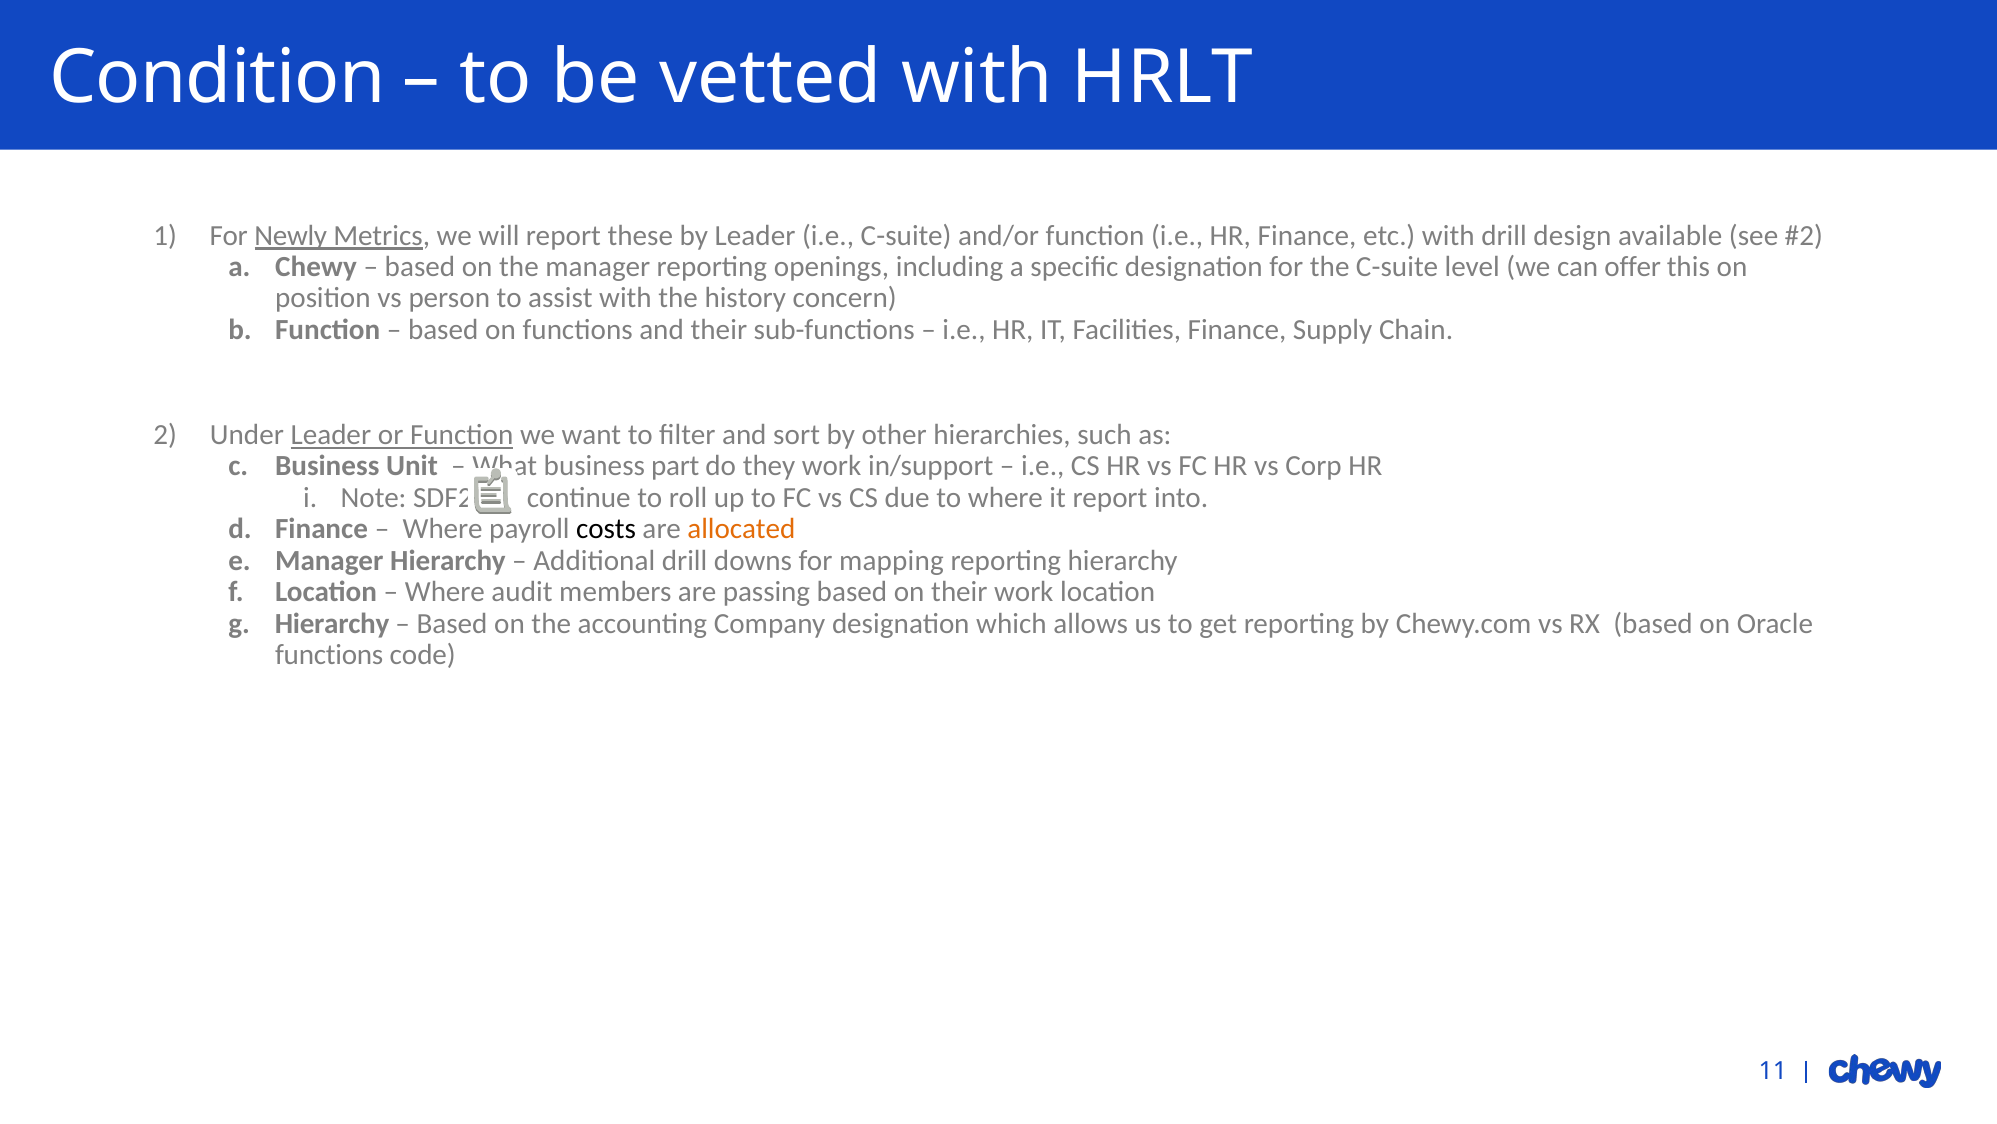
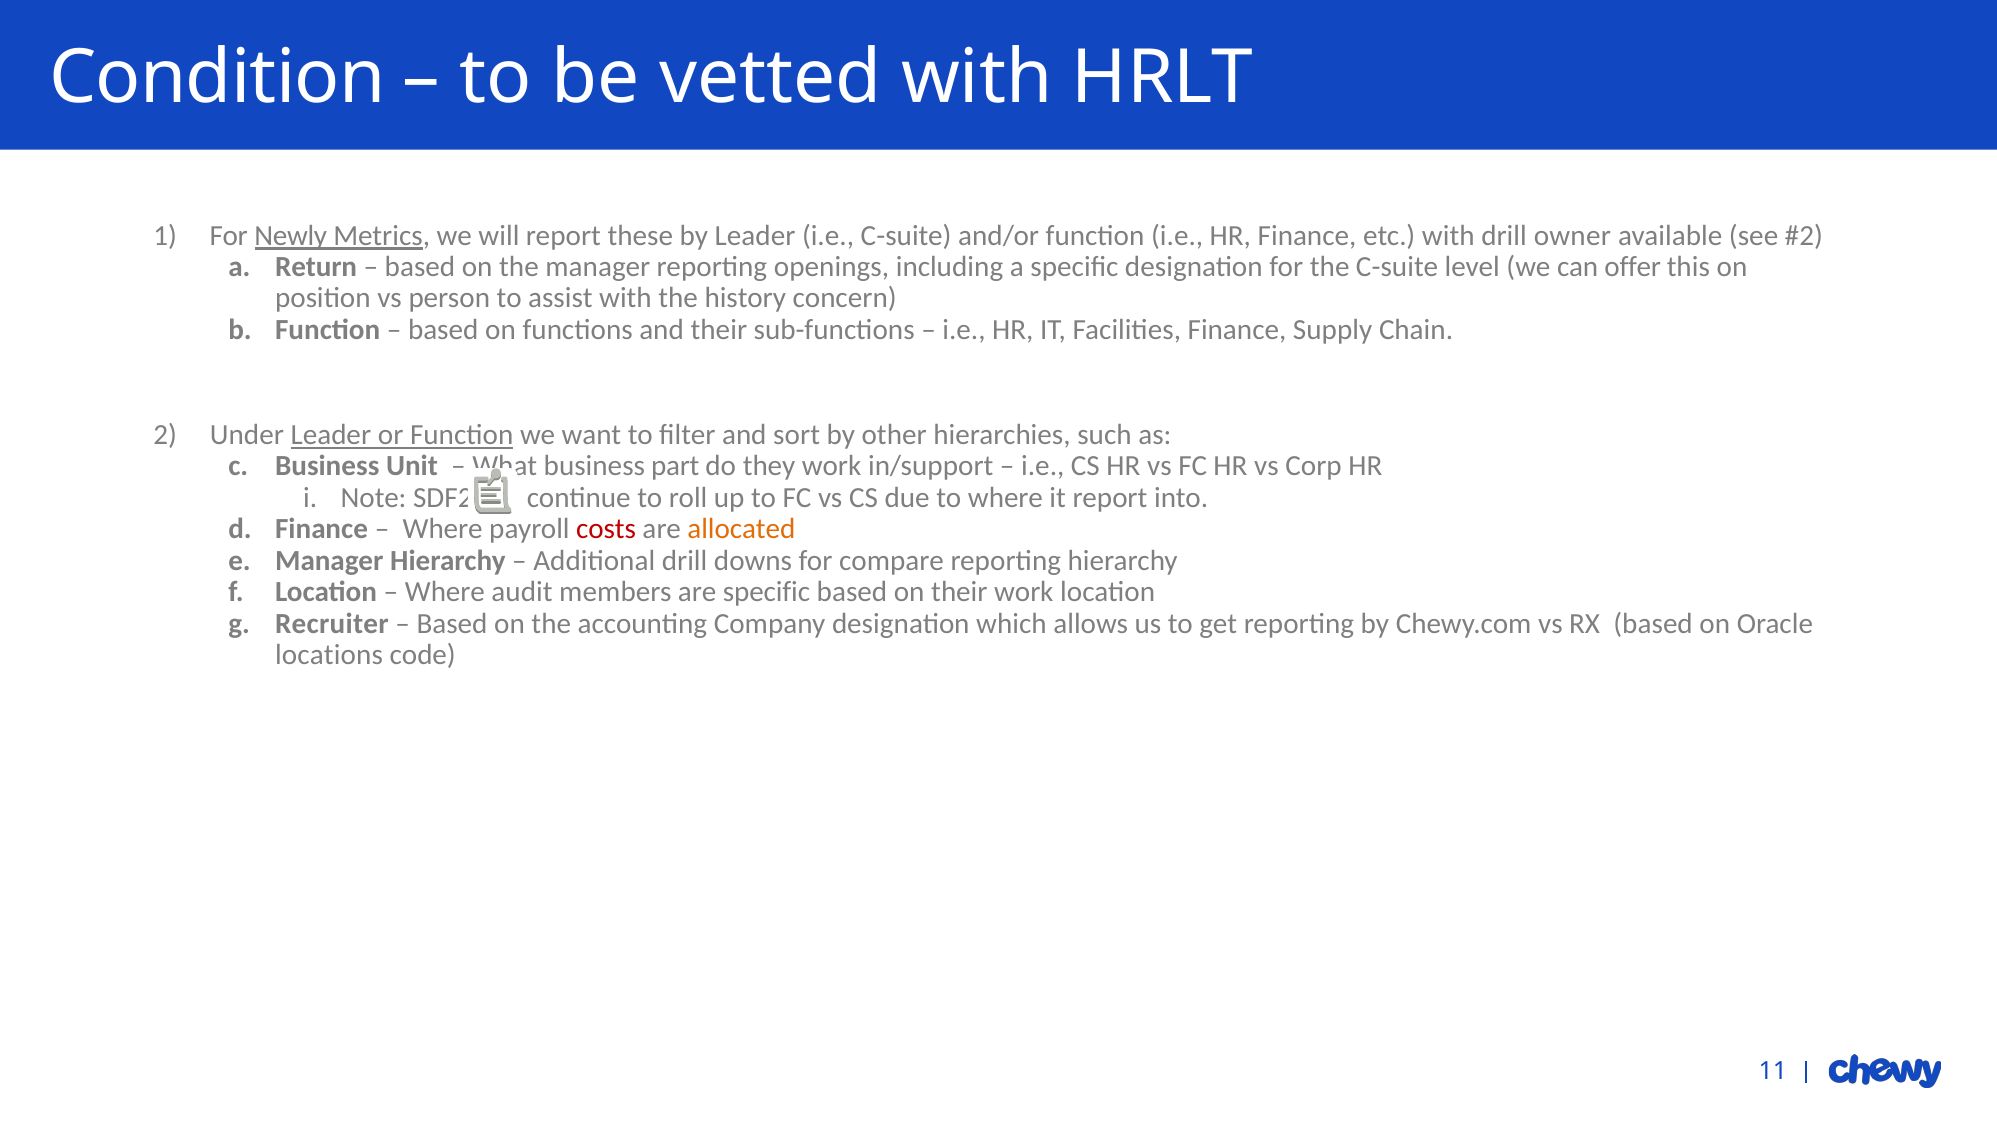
design: design -> owner
Chewy: Chewy -> Return
costs colour: black -> red
mapping: mapping -> compare
are passing: passing -> specific
Hierarchy at (332, 623): Hierarchy -> Recruiter
functions at (329, 655): functions -> locations
